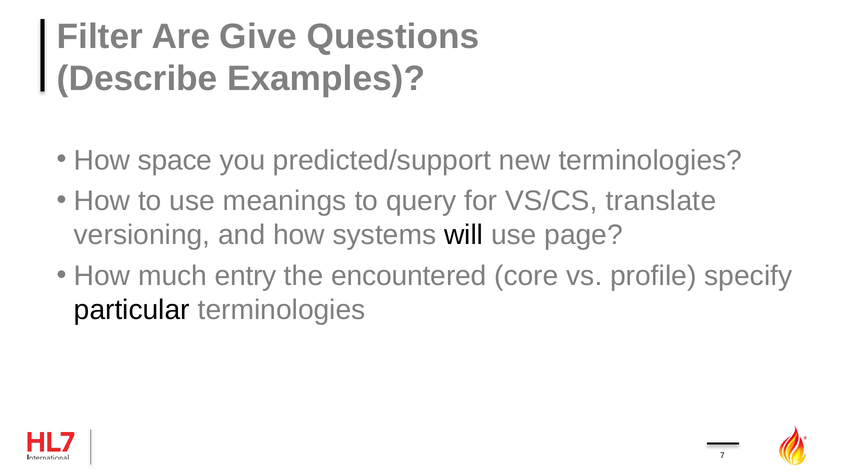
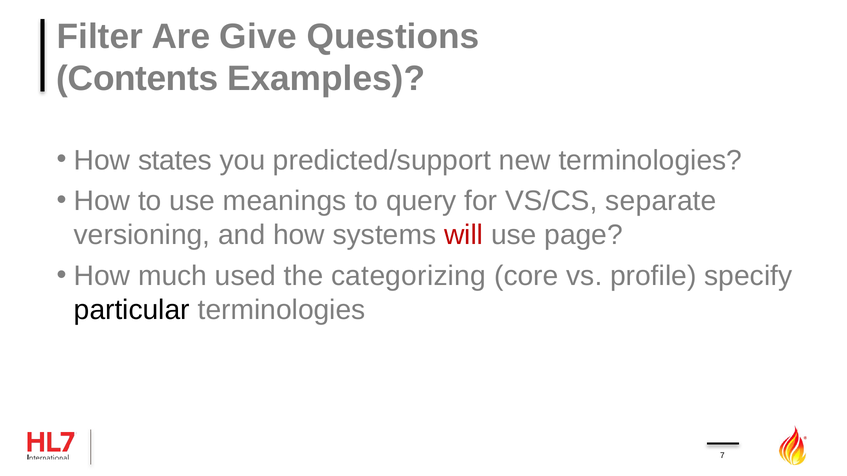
Describe: Describe -> Contents
space: space -> states
translate: translate -> separate
will colour: black -> red
entry: entry -> used
encountered: encountered -> categorizing
